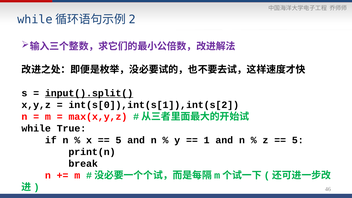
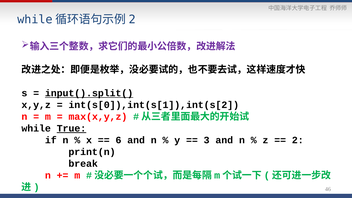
True underline: none -> present
5 at (118, 140): 5 -> 6
1: 1 -> 3
5 at (298, 140): 5 -> 2
